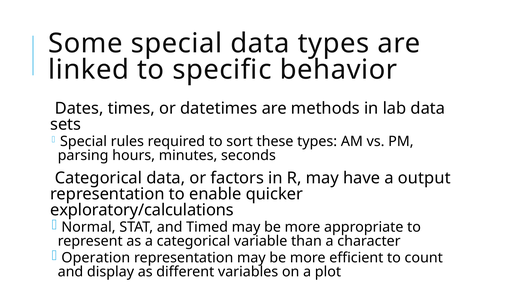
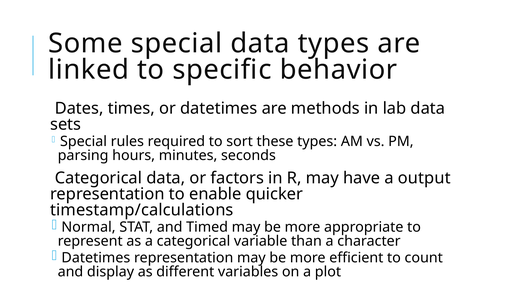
exploratory/calculations: exploratory/calculations -> timestamp/calculations
Operation at (96, 257): Operation -> Datetimes
